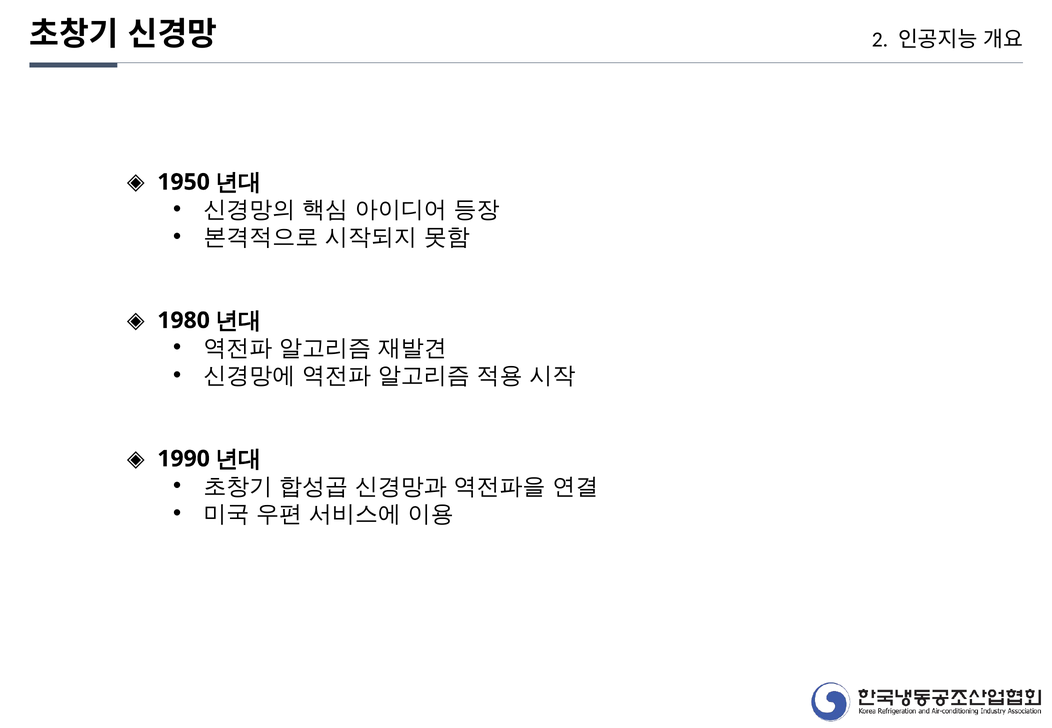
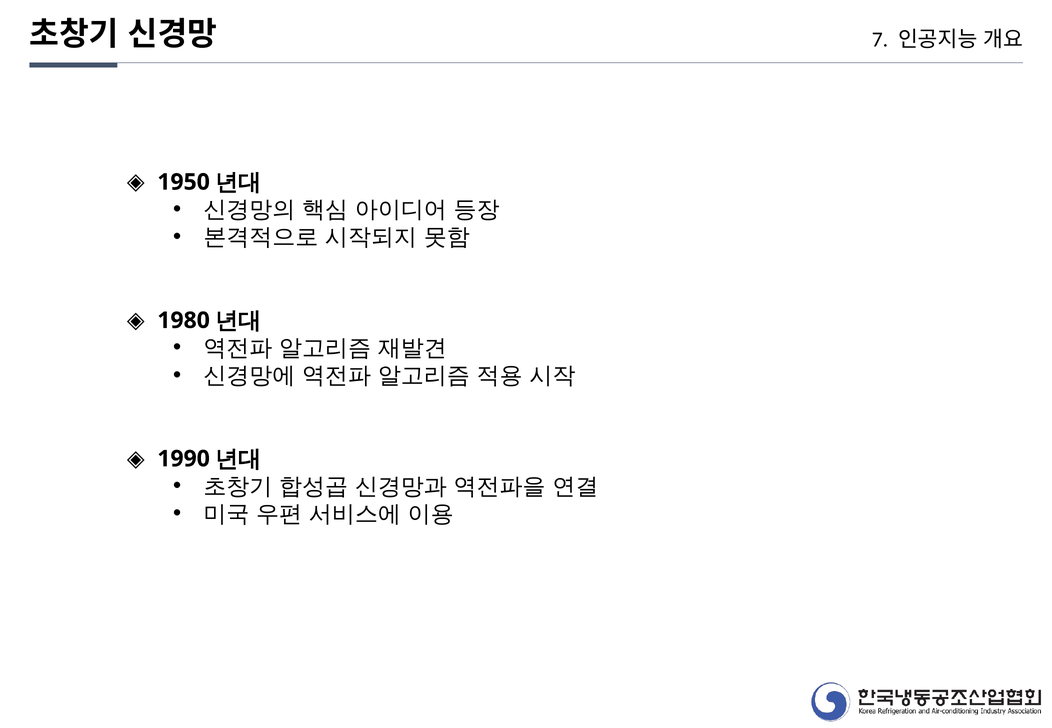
2: 2 -> 7
